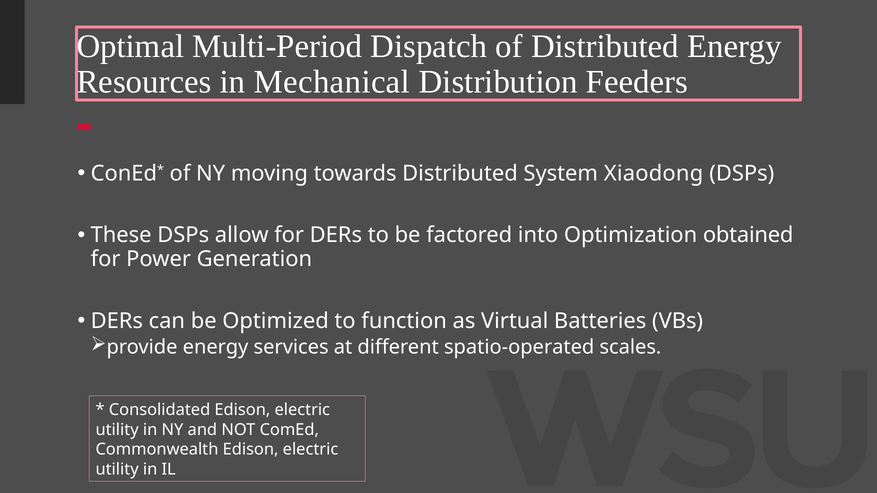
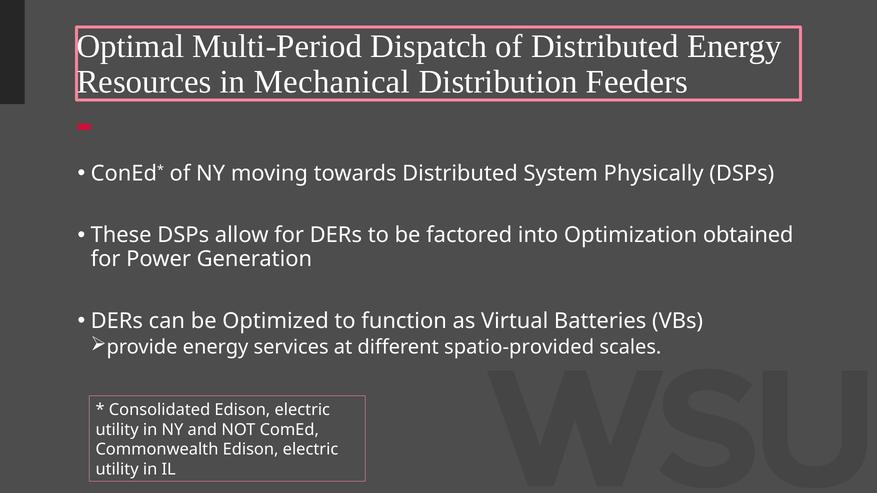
Xiaodong: Xiaodong -> Physically
spatio-operated: spatio-operated -> spatio-provided
